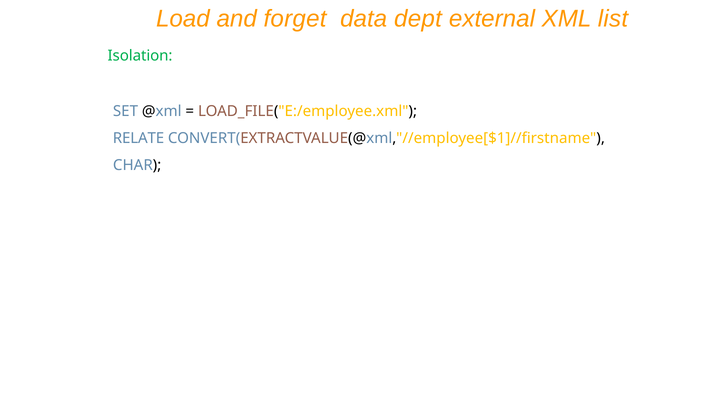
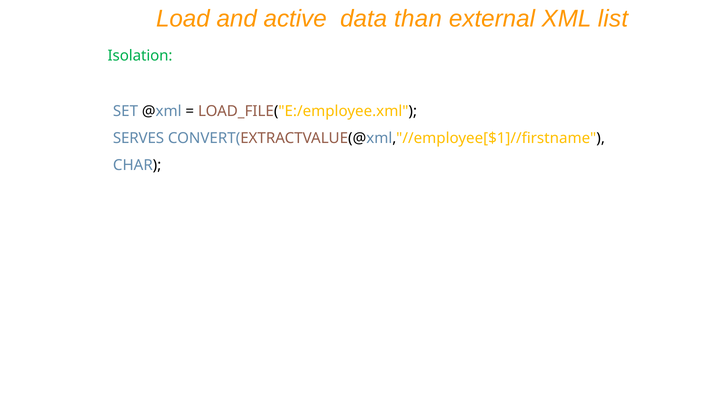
forget: forget -> active
dept: dept -> than
RELATE: RELATE -> SERVES
